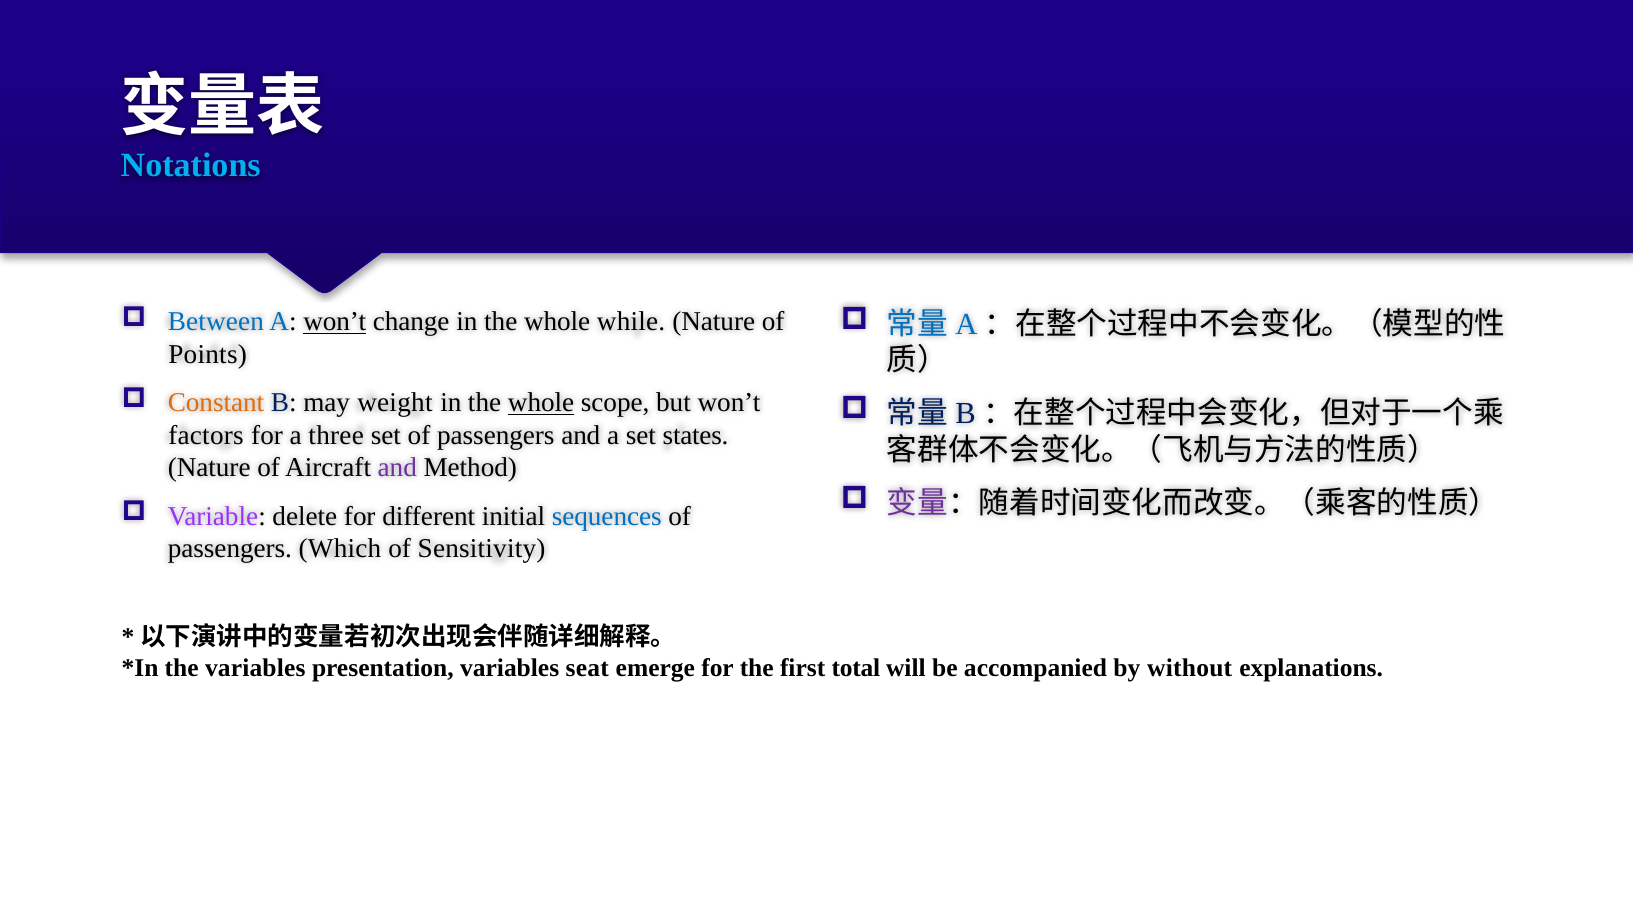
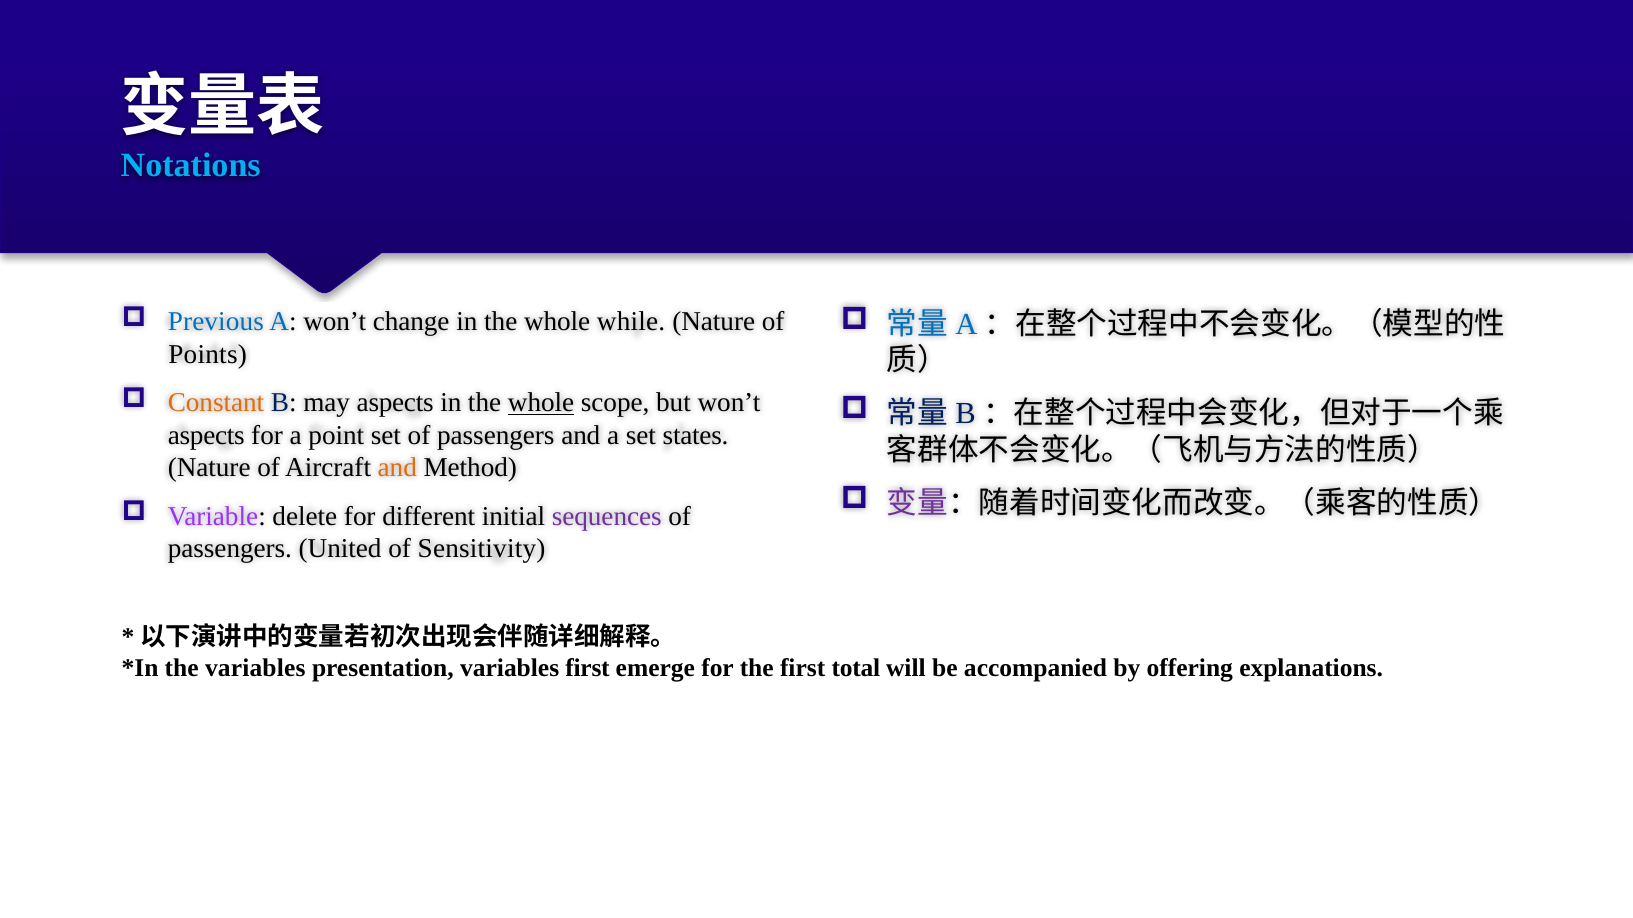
Between: Between -> Previous
won’t at (335, 322) underline: present -> none
may weight: weight -> aspects
factors at (206, 436): factors -> aspects
three: three -> point
and at (397, 468) colour: purple -> orange
sequences colour: blue -> purple
Which: Which -> United
variables seat: seat -> first
without: without -> offering
